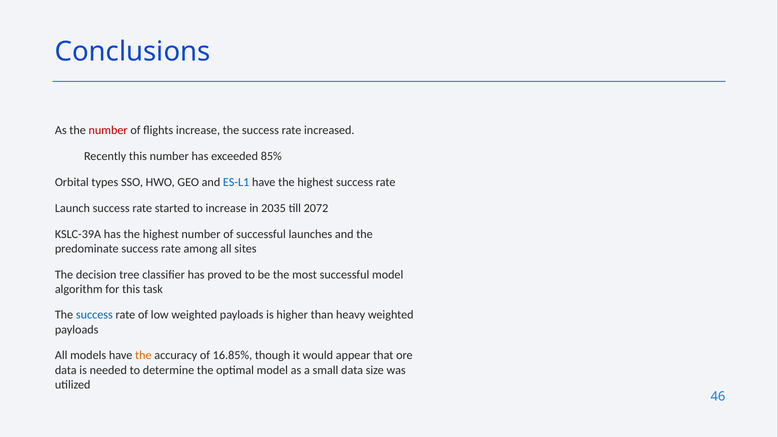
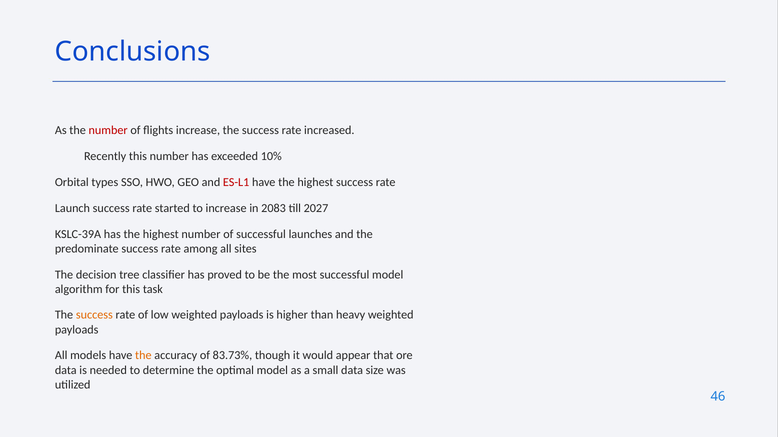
85%: 85% -> 10%
ES-L1 colour: blue -> red
2035: 2035 -> 2083
2072: 2072 -> 2027
success at (94, 315) colour: blue -> orange
16.85%: 16.85% -> 83.73%
